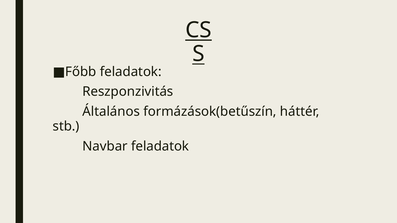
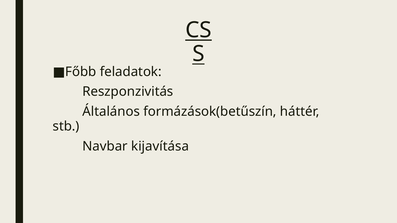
Navbar feladatok: feladatok -> kijavítása
